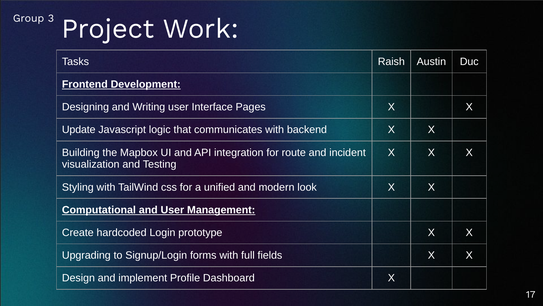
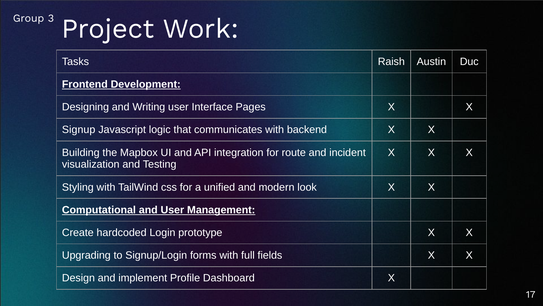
Update: Update -> Signup
